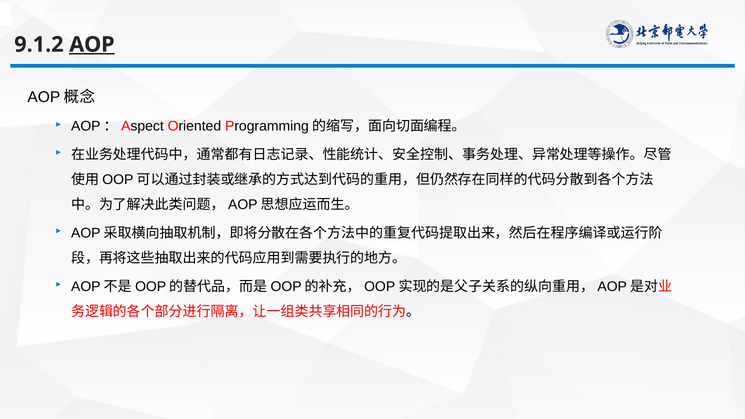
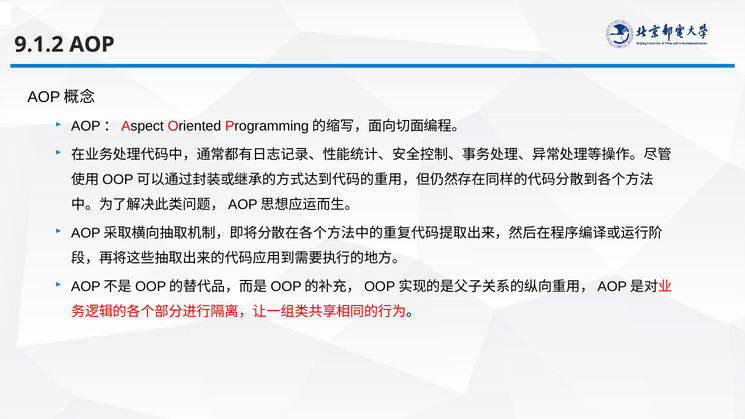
AOP underline: present -> none
